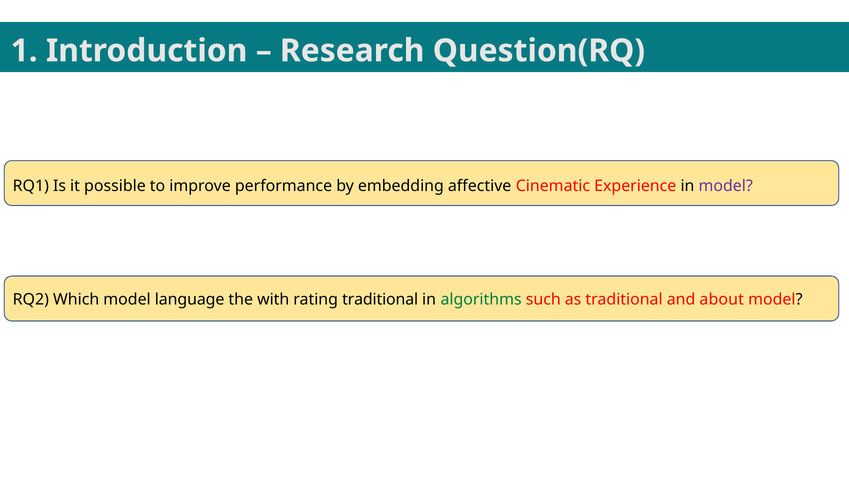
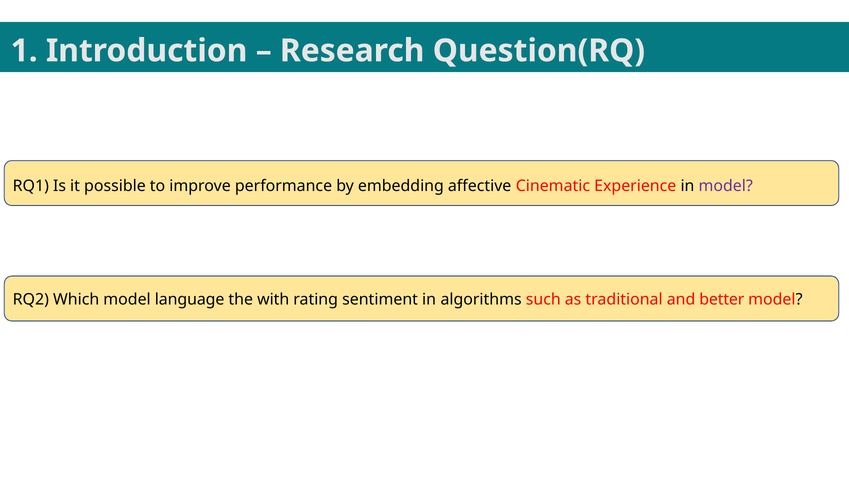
rating traditional: traditional -> sentiment
algorithms colour: green -> black
about: about -> better
